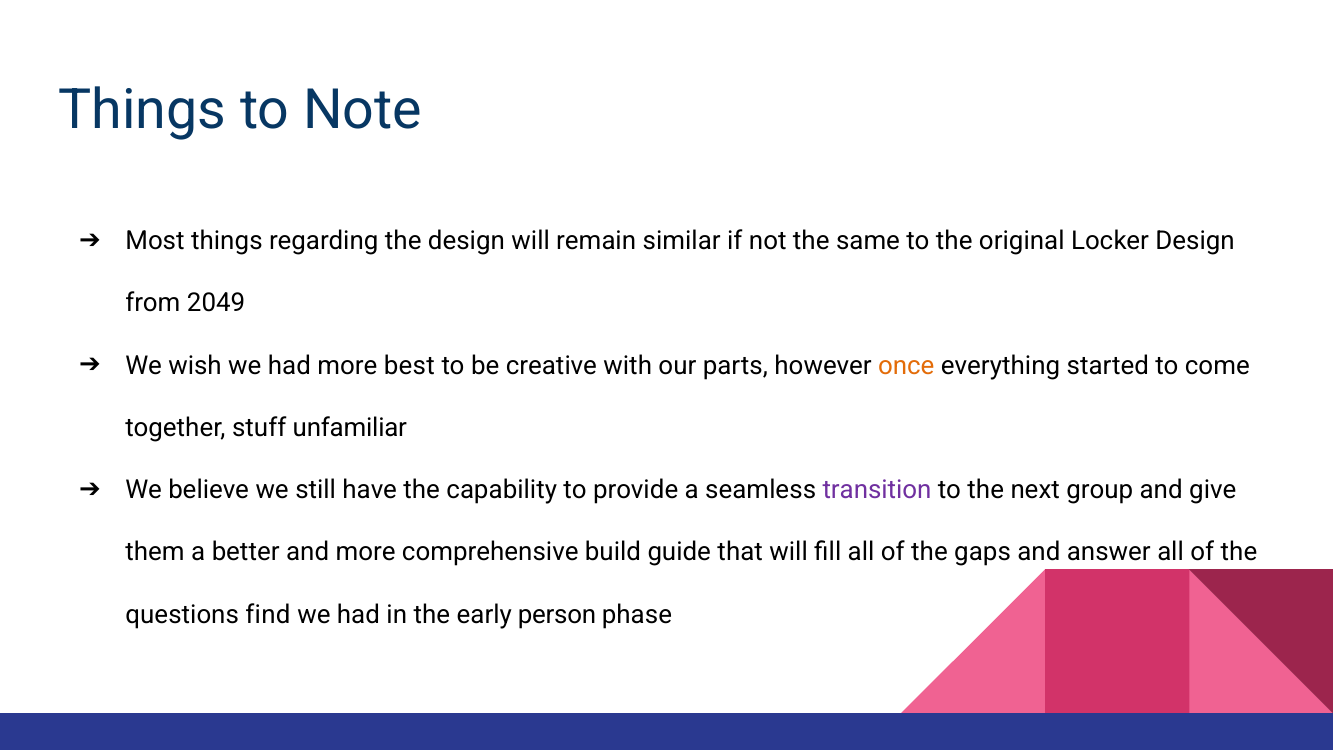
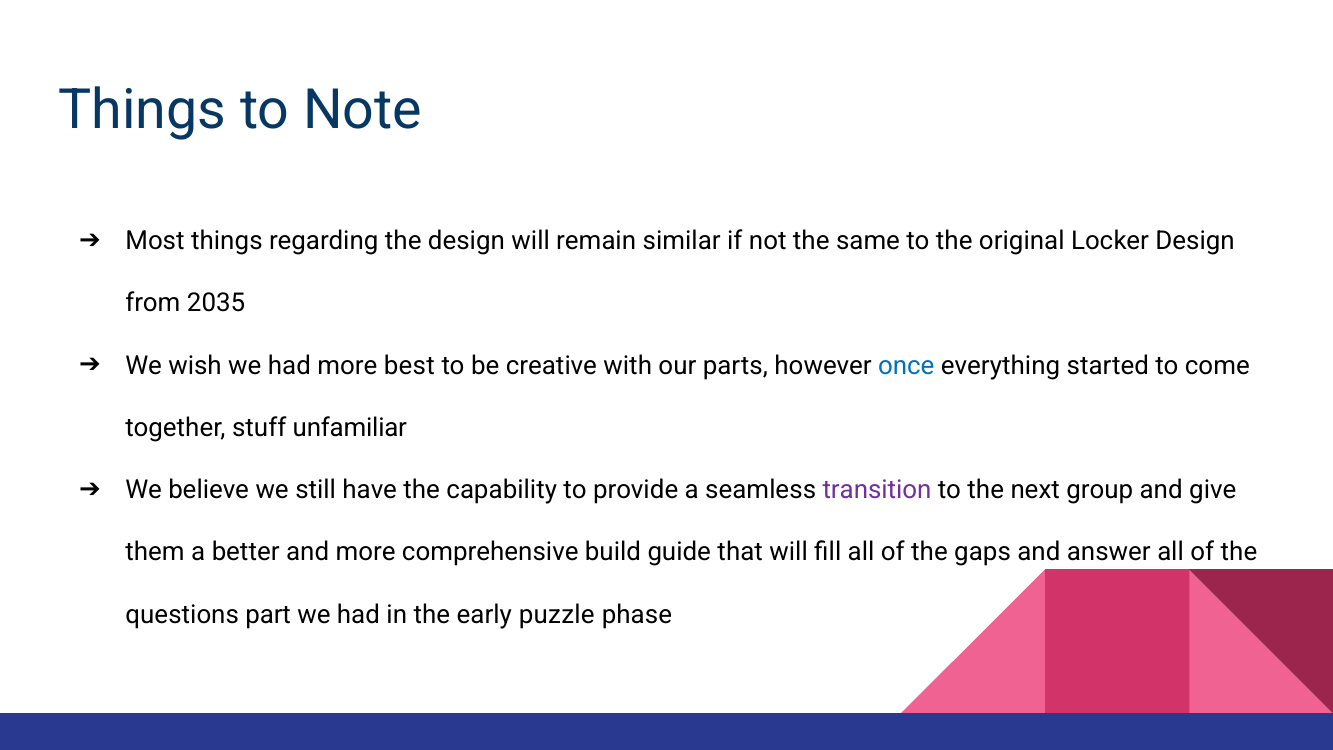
2049: 2049 -> 2035
once colour: orange -> blue
find: find -> part
person: person -> puzzle
